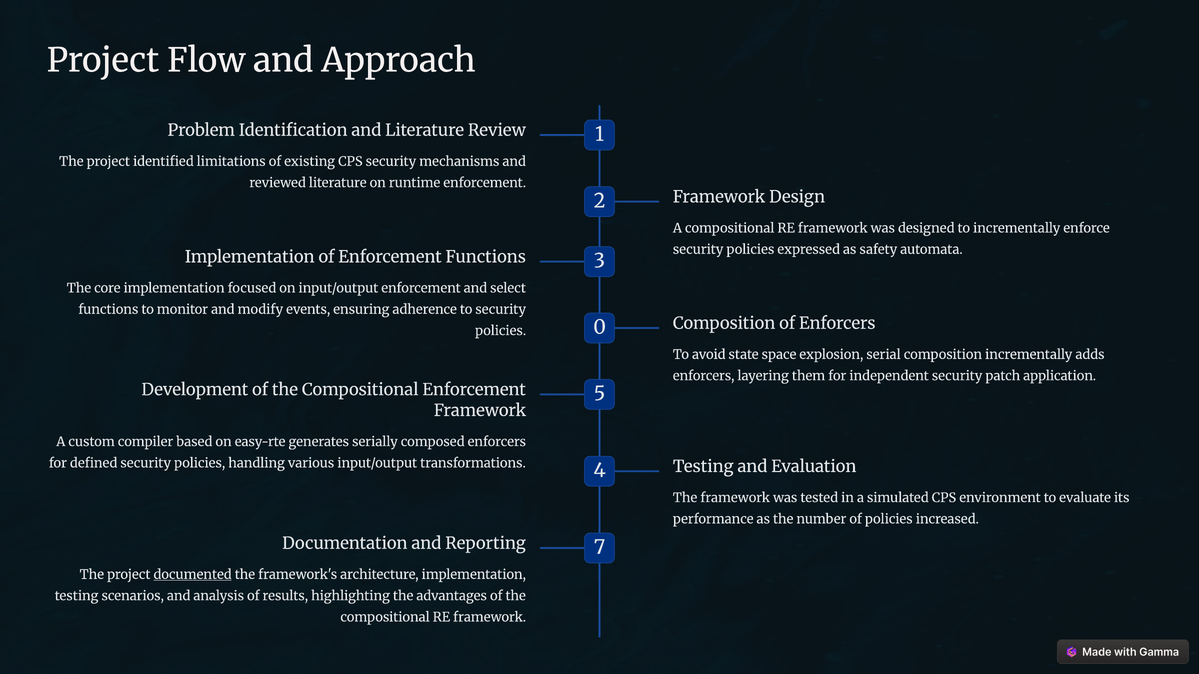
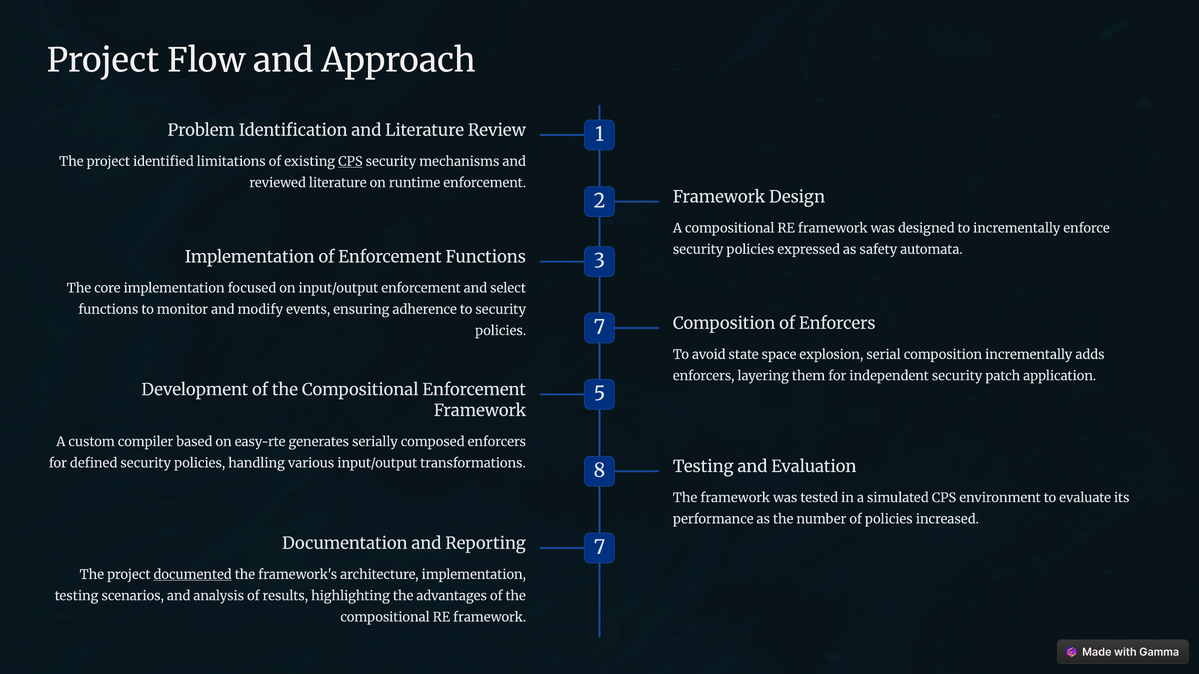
CPS at (350, 162) underline: none -> present
policies 0: 0 -> 7
4: 4 -> 8
